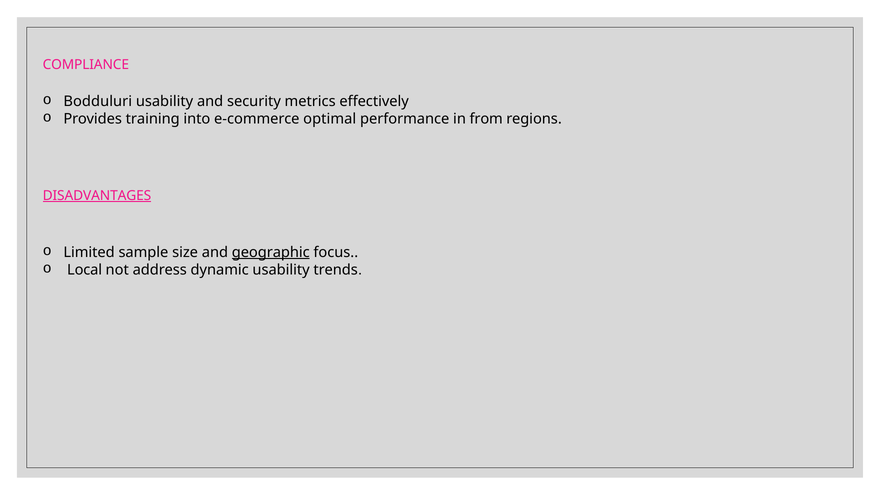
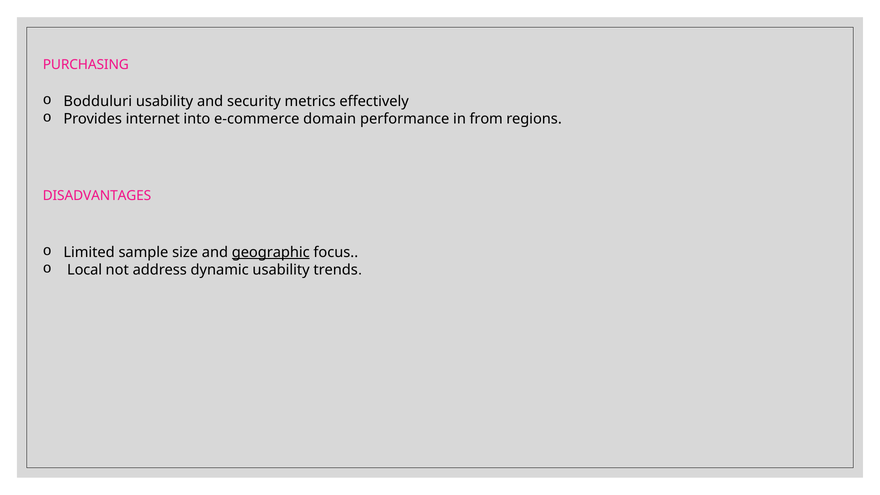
COMPLIANCE: COMPLIANCE -> PURCHASING
training: training -> internet
optimal: optimal -> domain
DISADVANTAGES underline: present -> none
